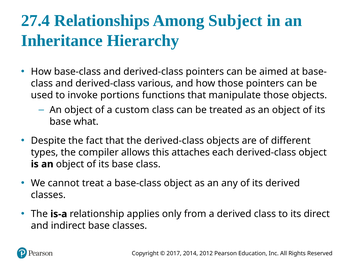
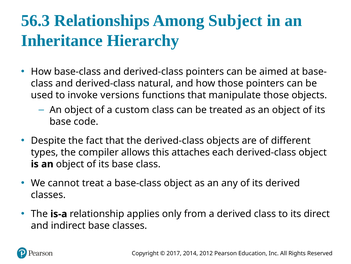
27.4: 27.4 -> 56.3
various: various -> natural
portions: portions -> versions
what: what -> code
